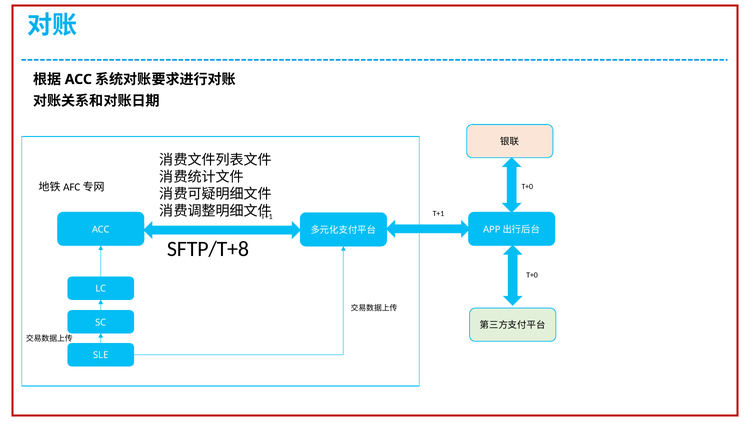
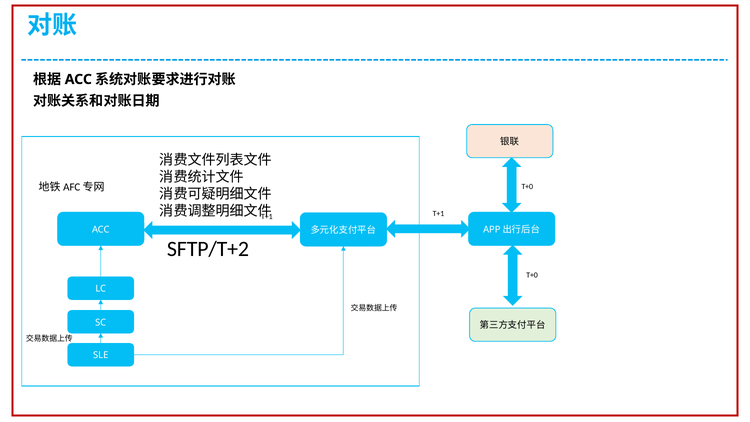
SFTP/T+8: SFTP/T+8 -> SFTP/T+2
